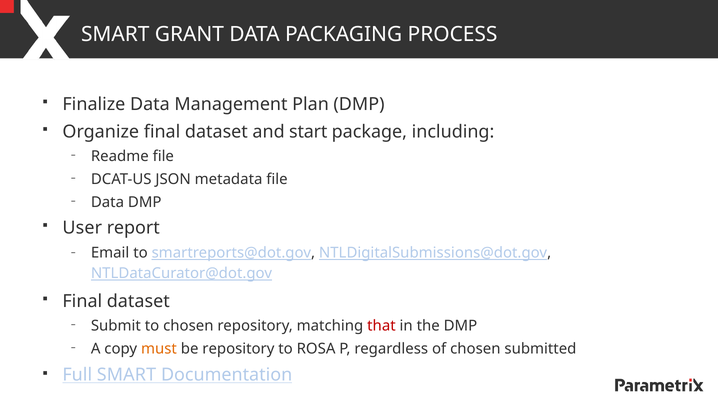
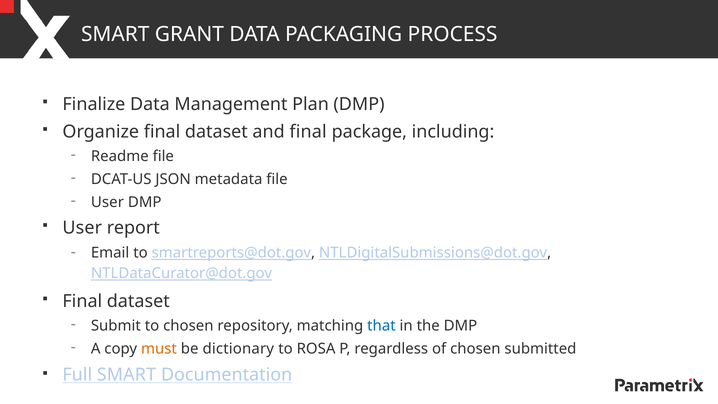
and start: start -> final
Data at (107, 202): Data -> User
that colour: red -> blue
be repository: repository -> dictionary
